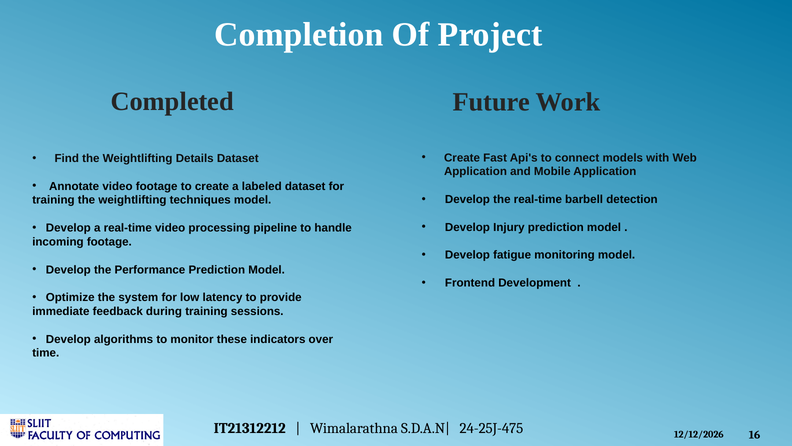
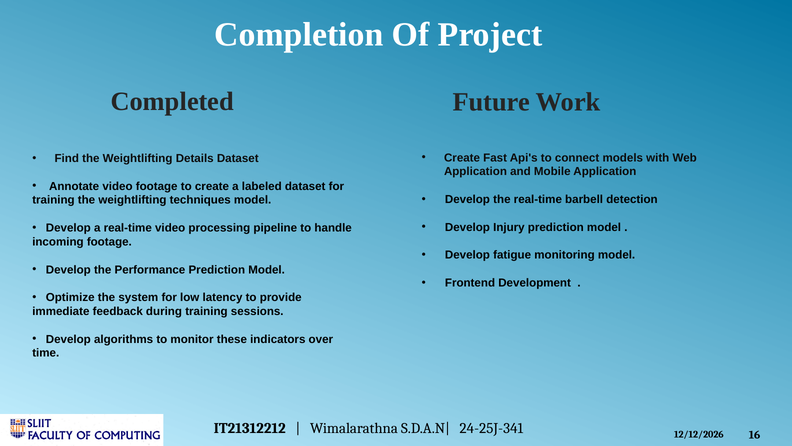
24-25J-475: 24-25J-475 -> 24-25J-341
